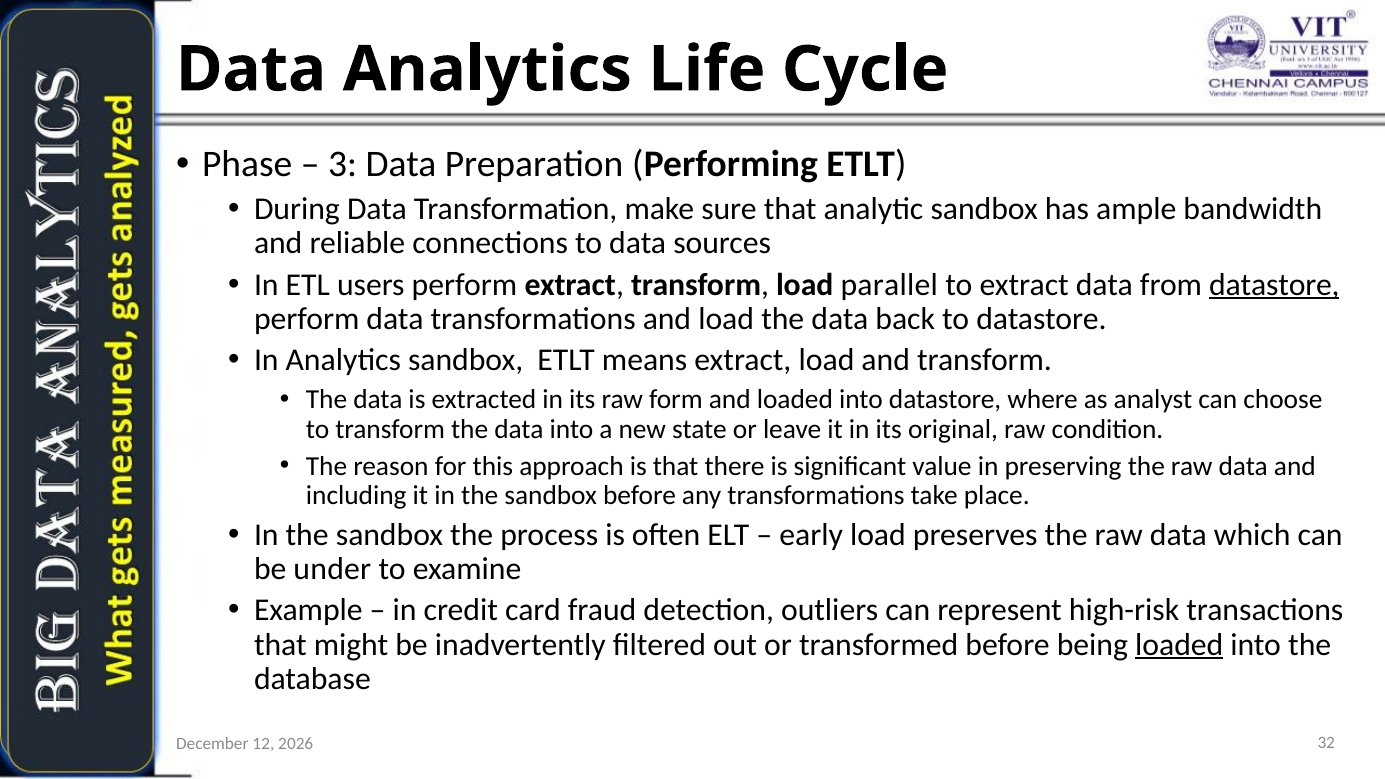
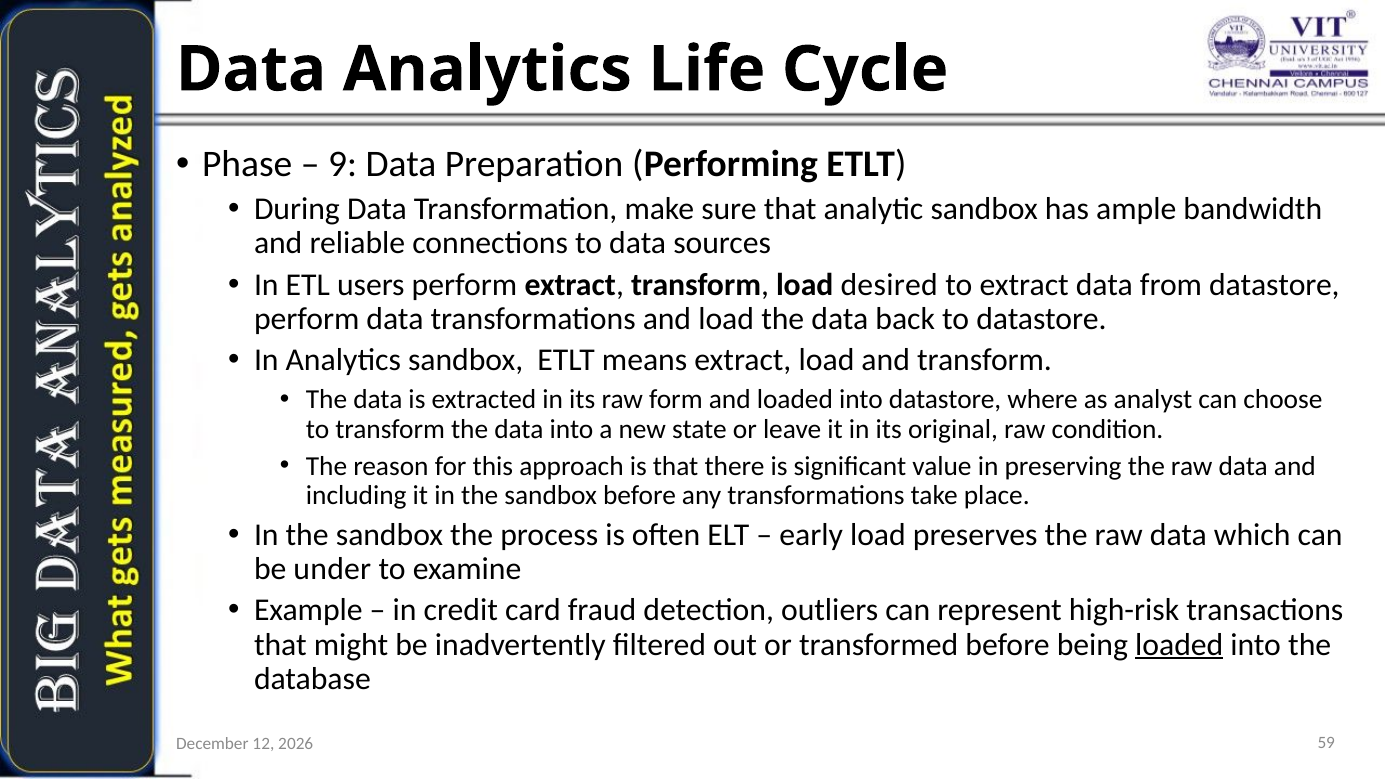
3: 3 -> 9
parallel: parallel -> desired
datastore at (1274, 285) underline: present -> none
32: 32 -> 59
